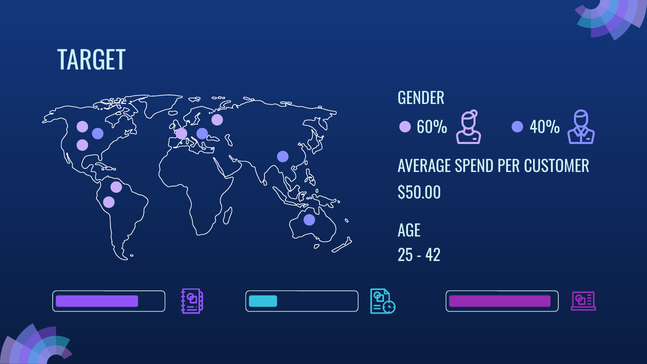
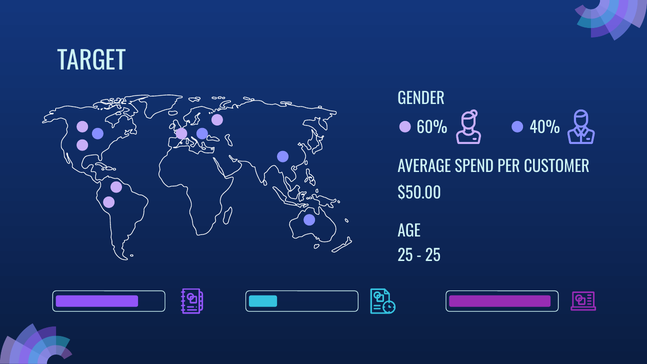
42 at (433, 256): 42 -> 25
